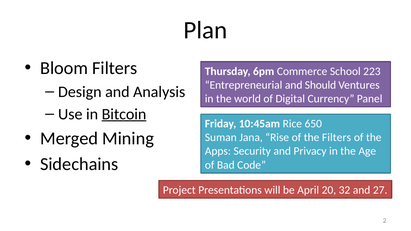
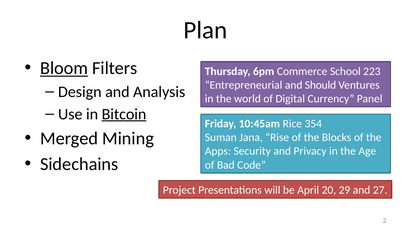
Bloom underline: none -> present
650: 650 -> 354
the Filters: Filters -> Blocks
32: 32 -> 29
